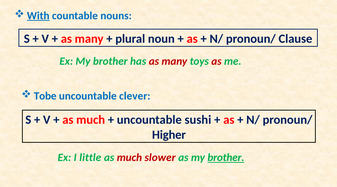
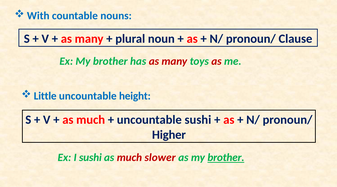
With underline: present -> none
Tobe: Tobe -> Little
clever: clever -> height
I little: little -> sushi
